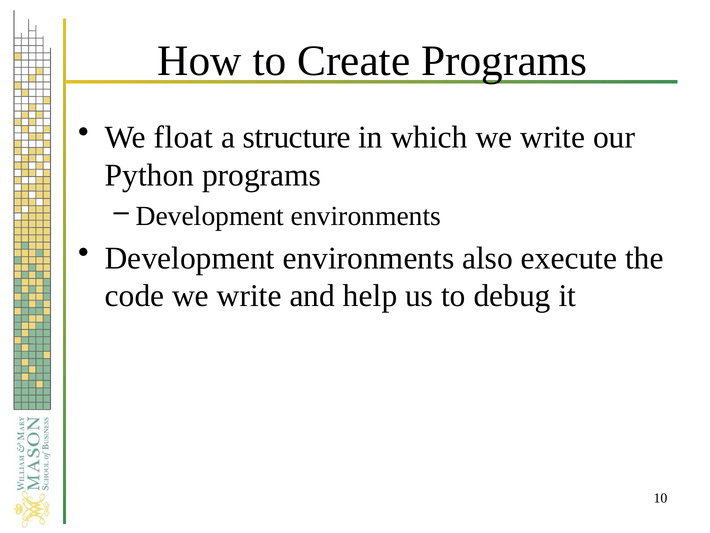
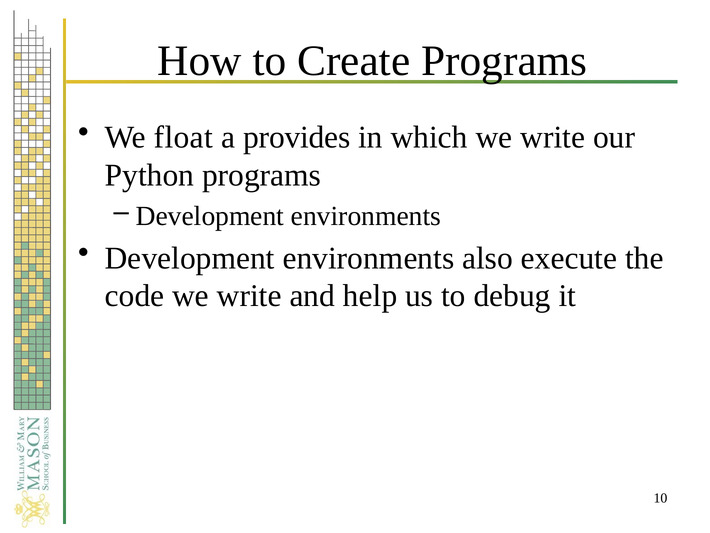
structure: structure -> provides
